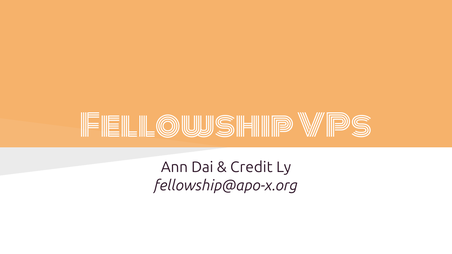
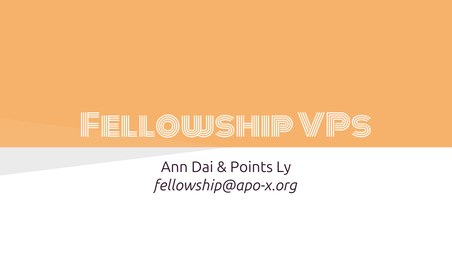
Credit: Credit -> Points
